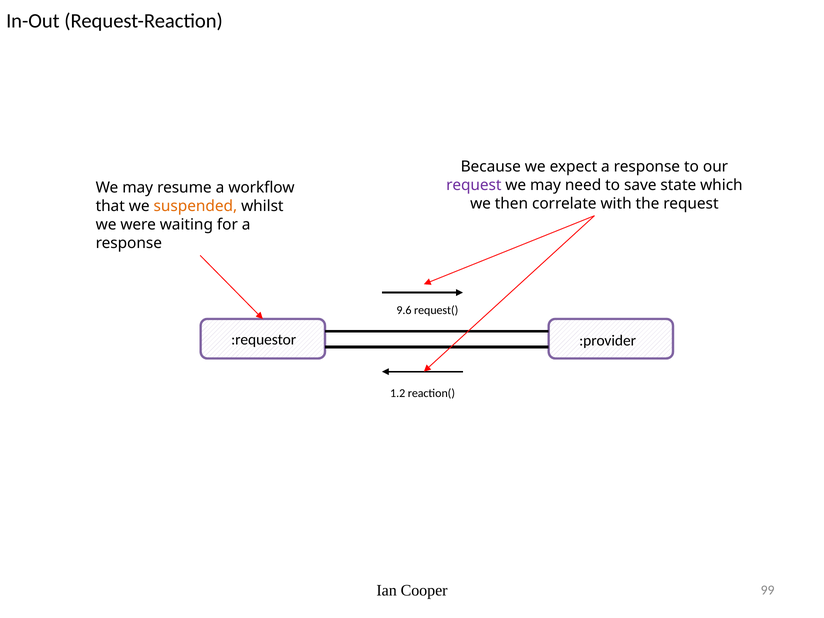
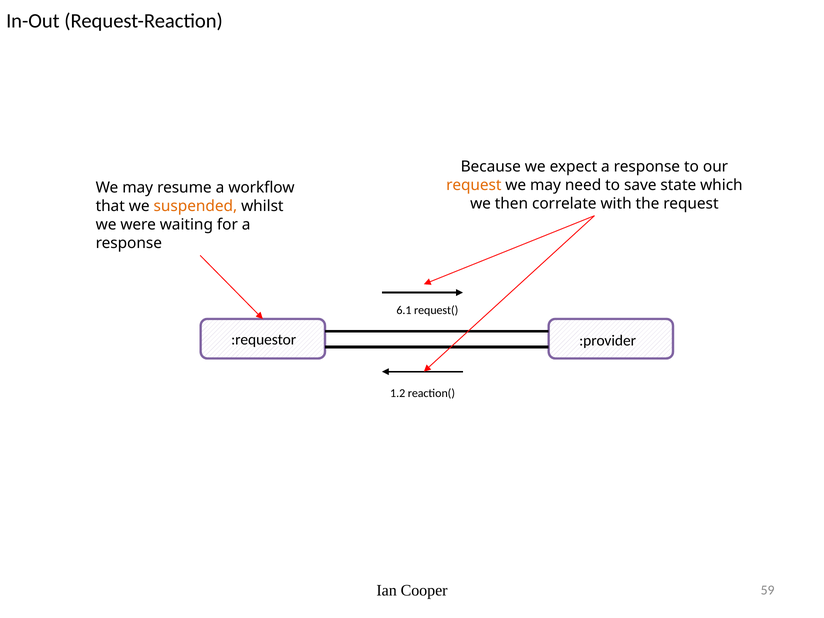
request at (474, 185) colour: purple -> orange
9.6: 9.6 -> 6.1
99: 99 -> 59
